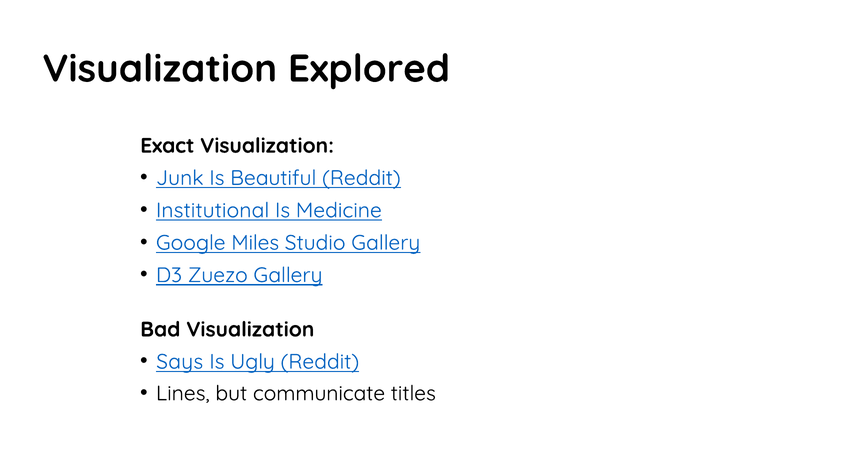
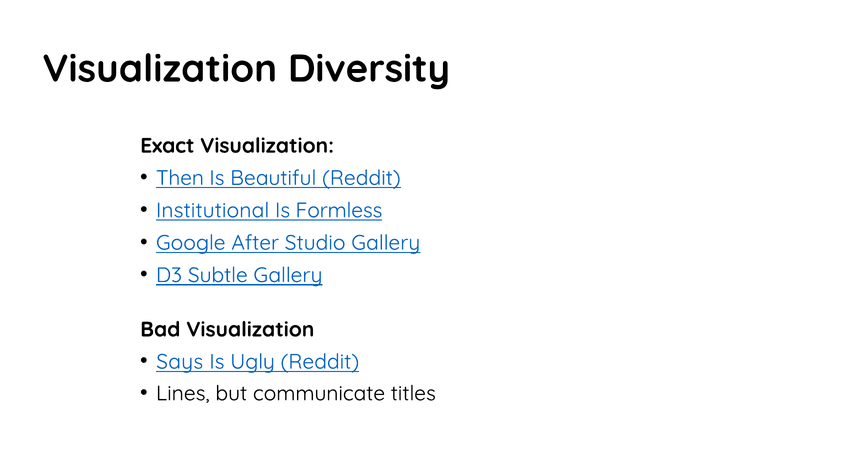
Explored: Explored -> Diversity
Junk: Junk -> Then
Medicine: Medicine -> Formless
Miles: Miles -> After
Zuezo: Zuezo -> Subtle
